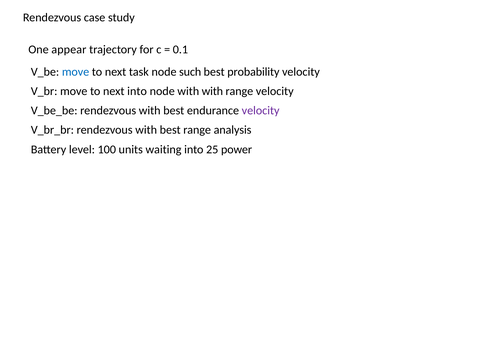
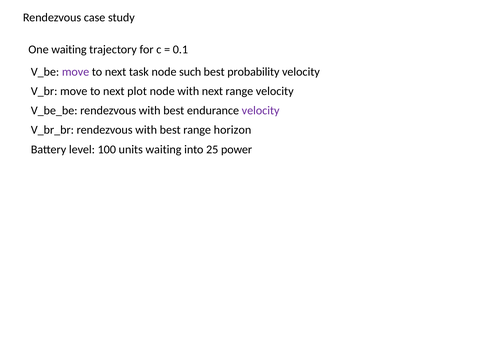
One appear: appear -> waiting
move at (76, 72) colour: blue -> purple
next into: into -> plot
with with: with -> next
analysis: analysis -> horizon
